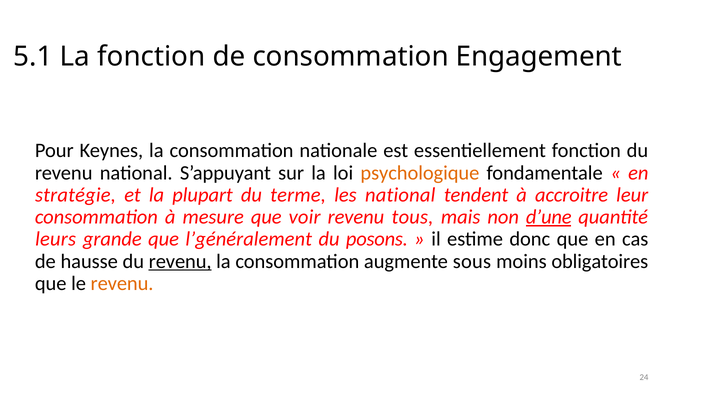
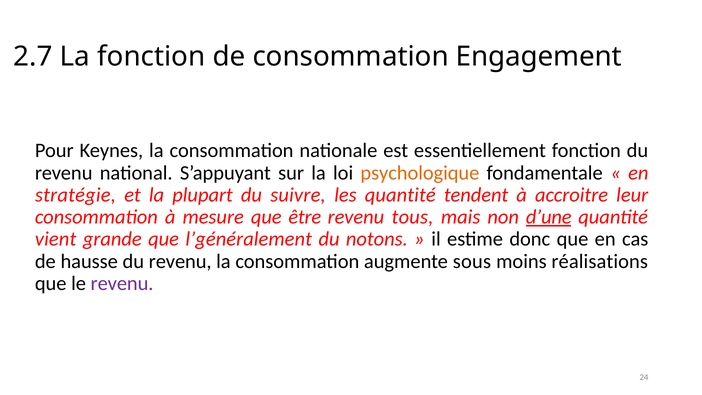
5.1: 5.1 -> 2.7
terme: terme -> suivre
les national: national -> quantité
voir: voir -> être
leurs: leurs -> vient
posons: posons -> notons
revenu at (180, 261) underline: present -> none
obligatoires: obligatoires -> réalisations
revenu at (122, 283) colour: orange -> purple
